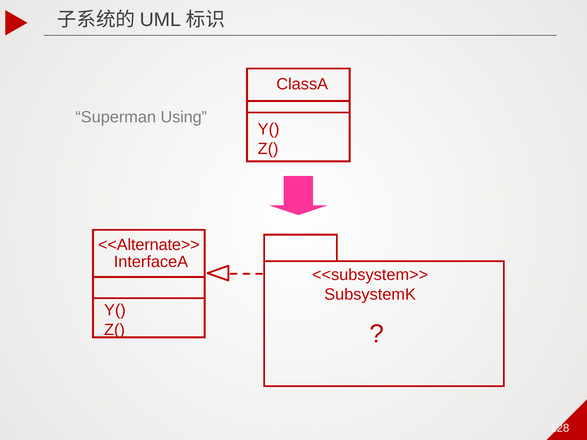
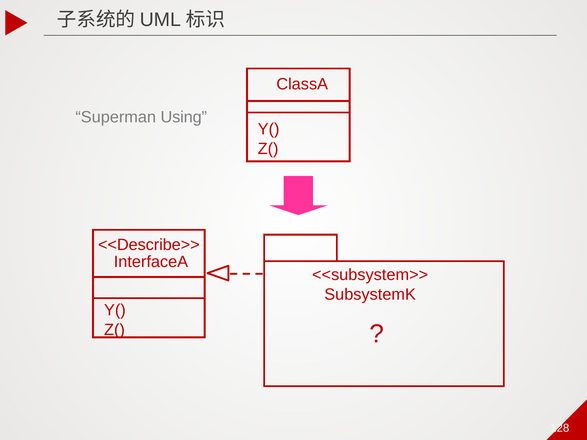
<<Alternate>>: <<Alternate>> -> <<Describe>>
